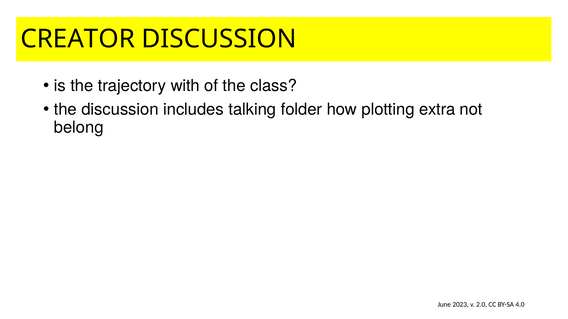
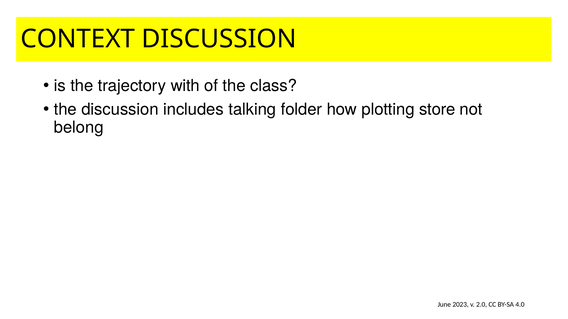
CREATOR: CREATOR -> CONTEXT
extra: extra -> store
